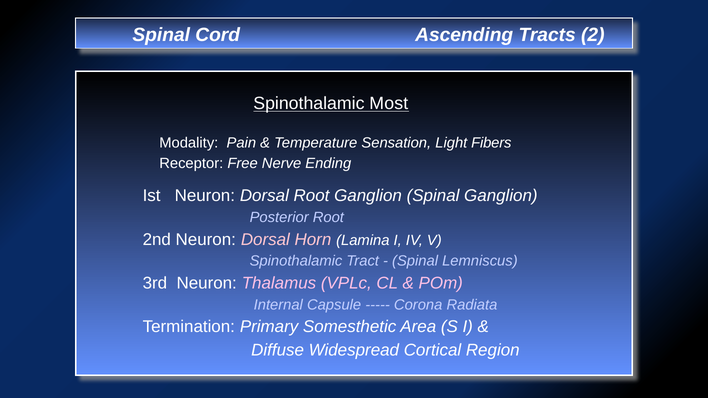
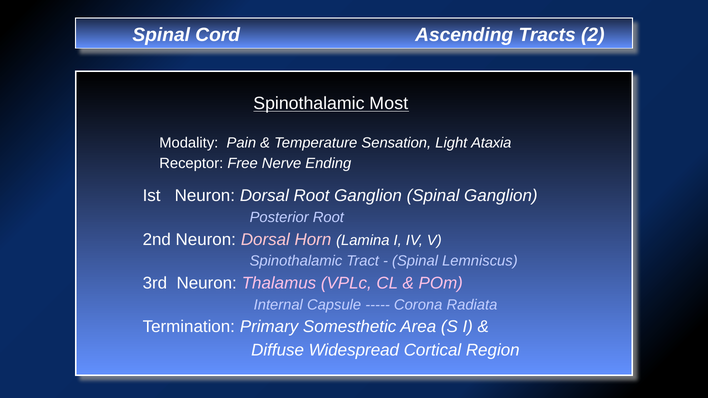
Fibers: Fibers -> Ataxia
